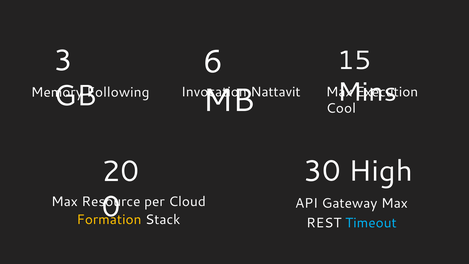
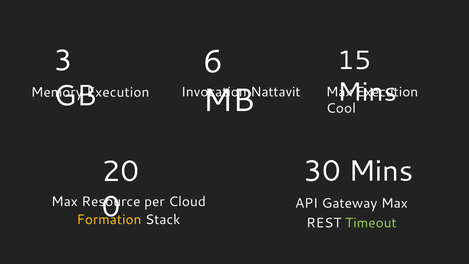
Following at (118, 92): Following -> Execution
30 High: High -> Mins
Timeout colour: light blue -> light green
